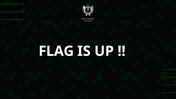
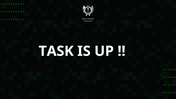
FLAG: FLAG -> TASK
